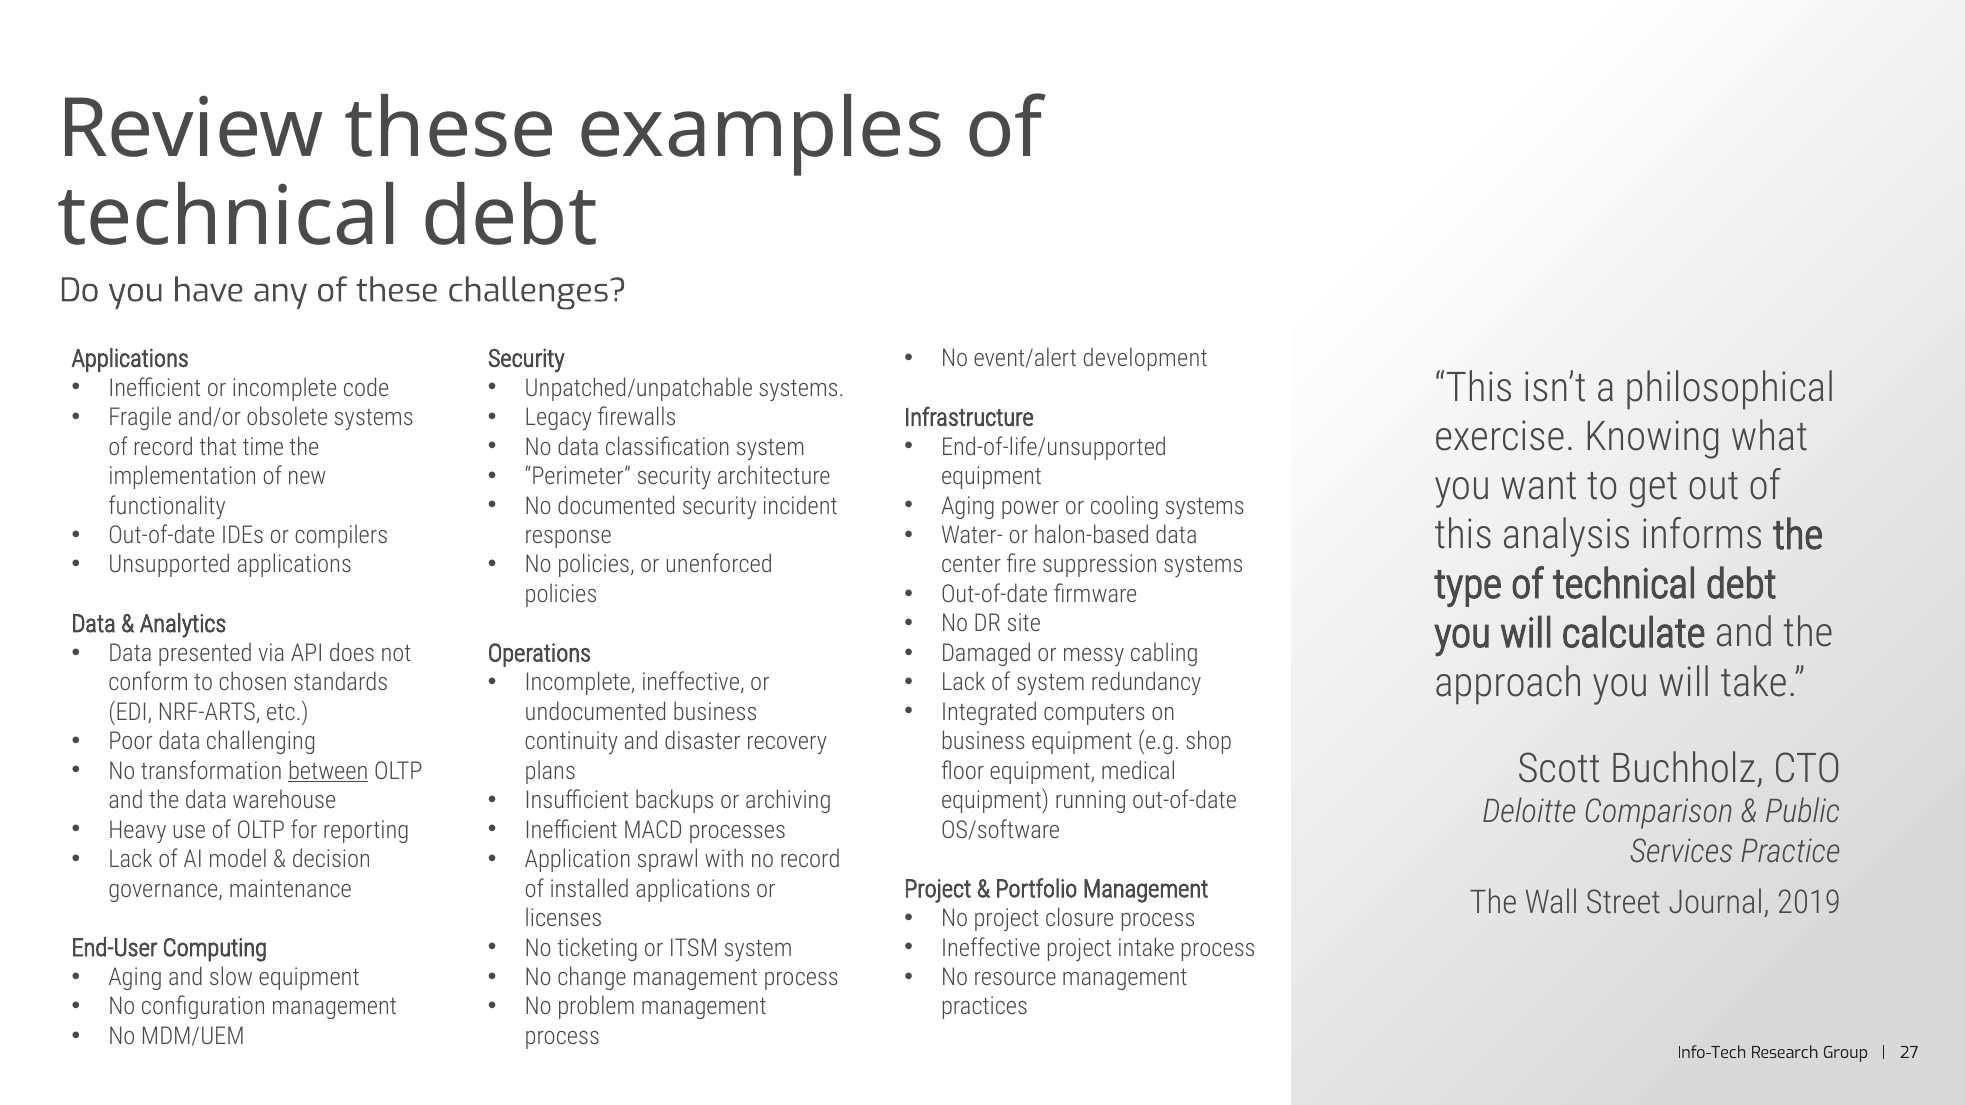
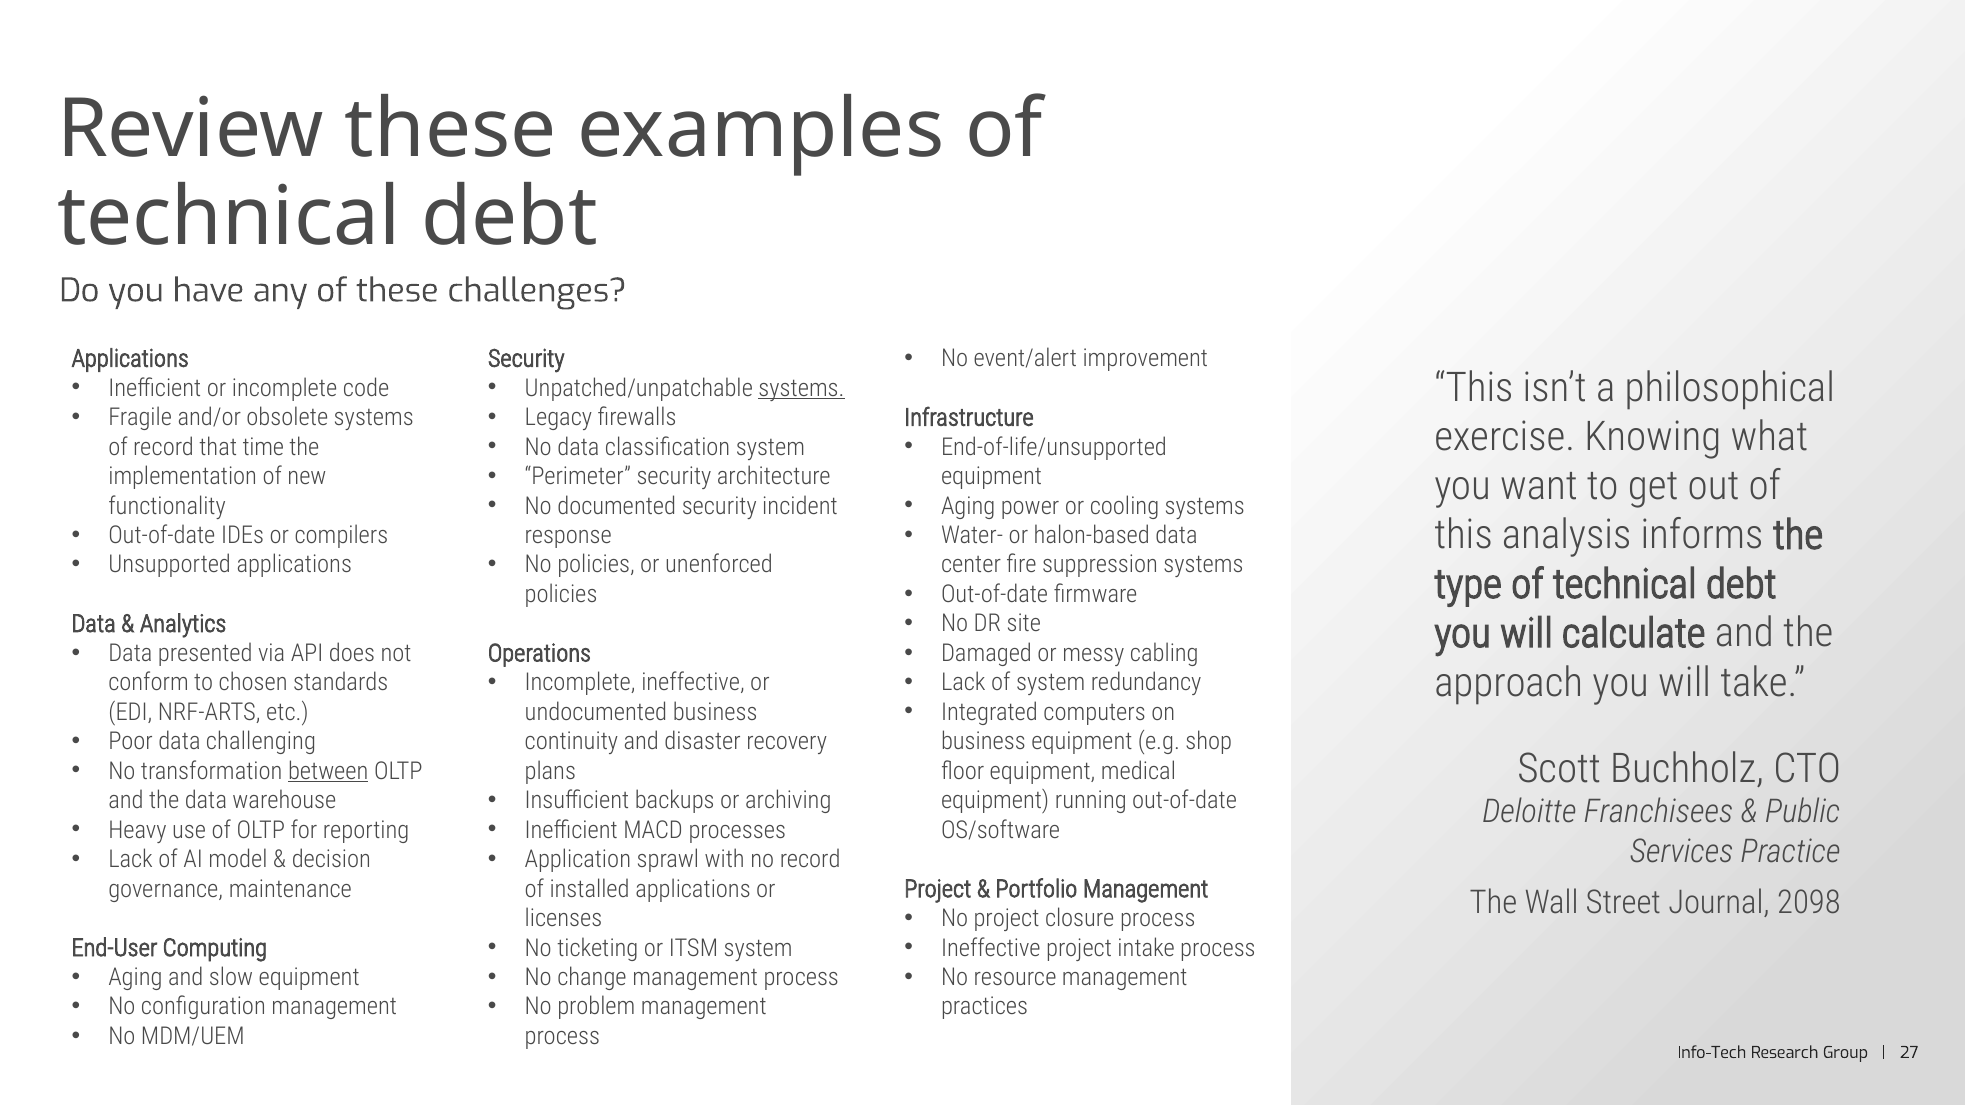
development: development -> improvement
systems at (801, 388) underline: none -> present
Comparison: Comparison -> Franchisees
2019: 2019 -> 2098
